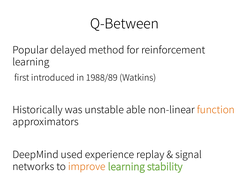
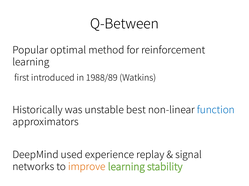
delayed: delayed -> optimal
able: able -> best
function colour: orange -> blue
